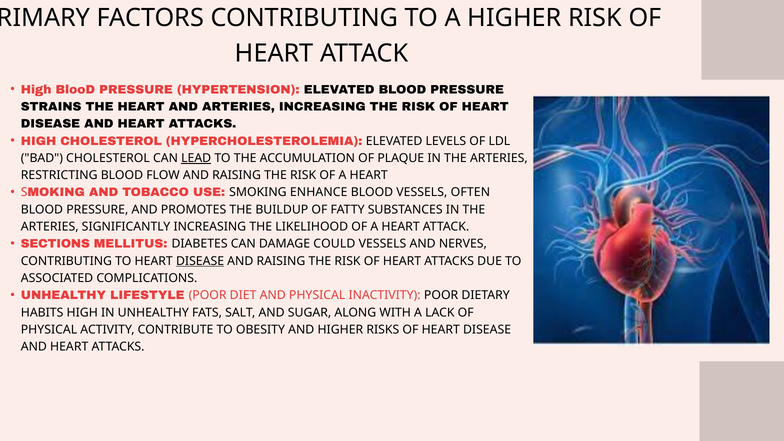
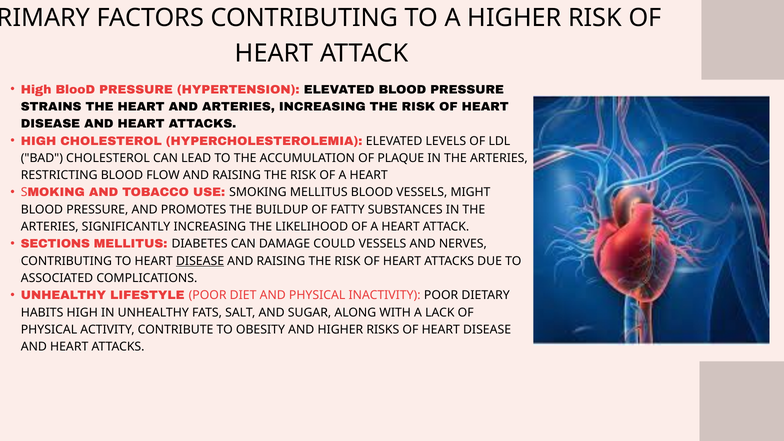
LEAD underline: present -> none
SMOKING ENHANCE: ENHANCE -> MELLITUS
OFTEN: OFTEN -> MIGHT
